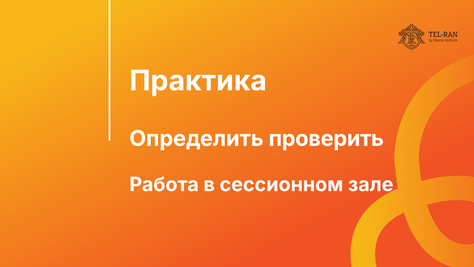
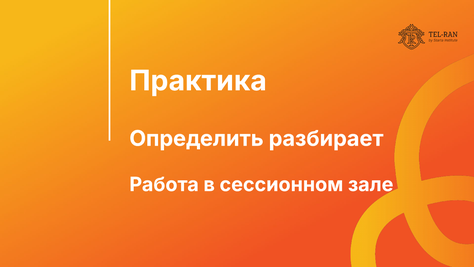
проверить: проверить -> разбирает
